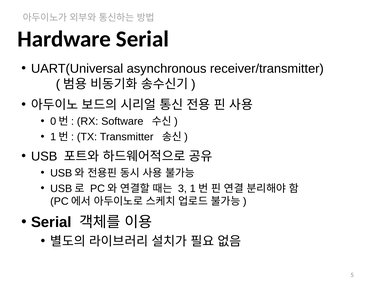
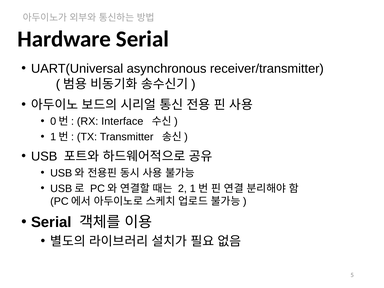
Software: Software -> Interface
3: 3 -> 2
